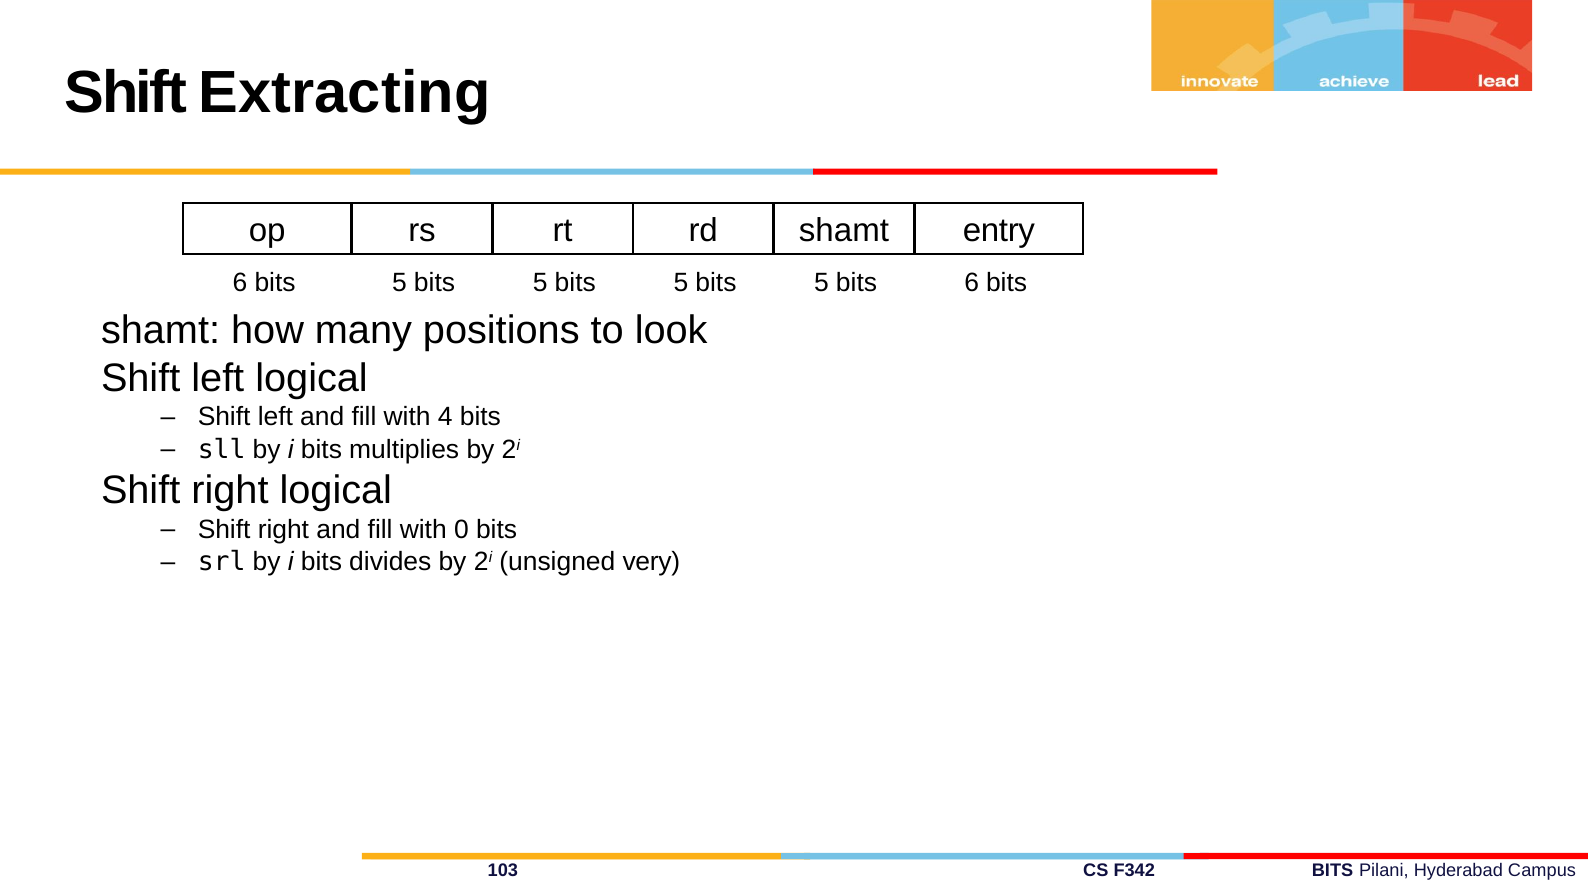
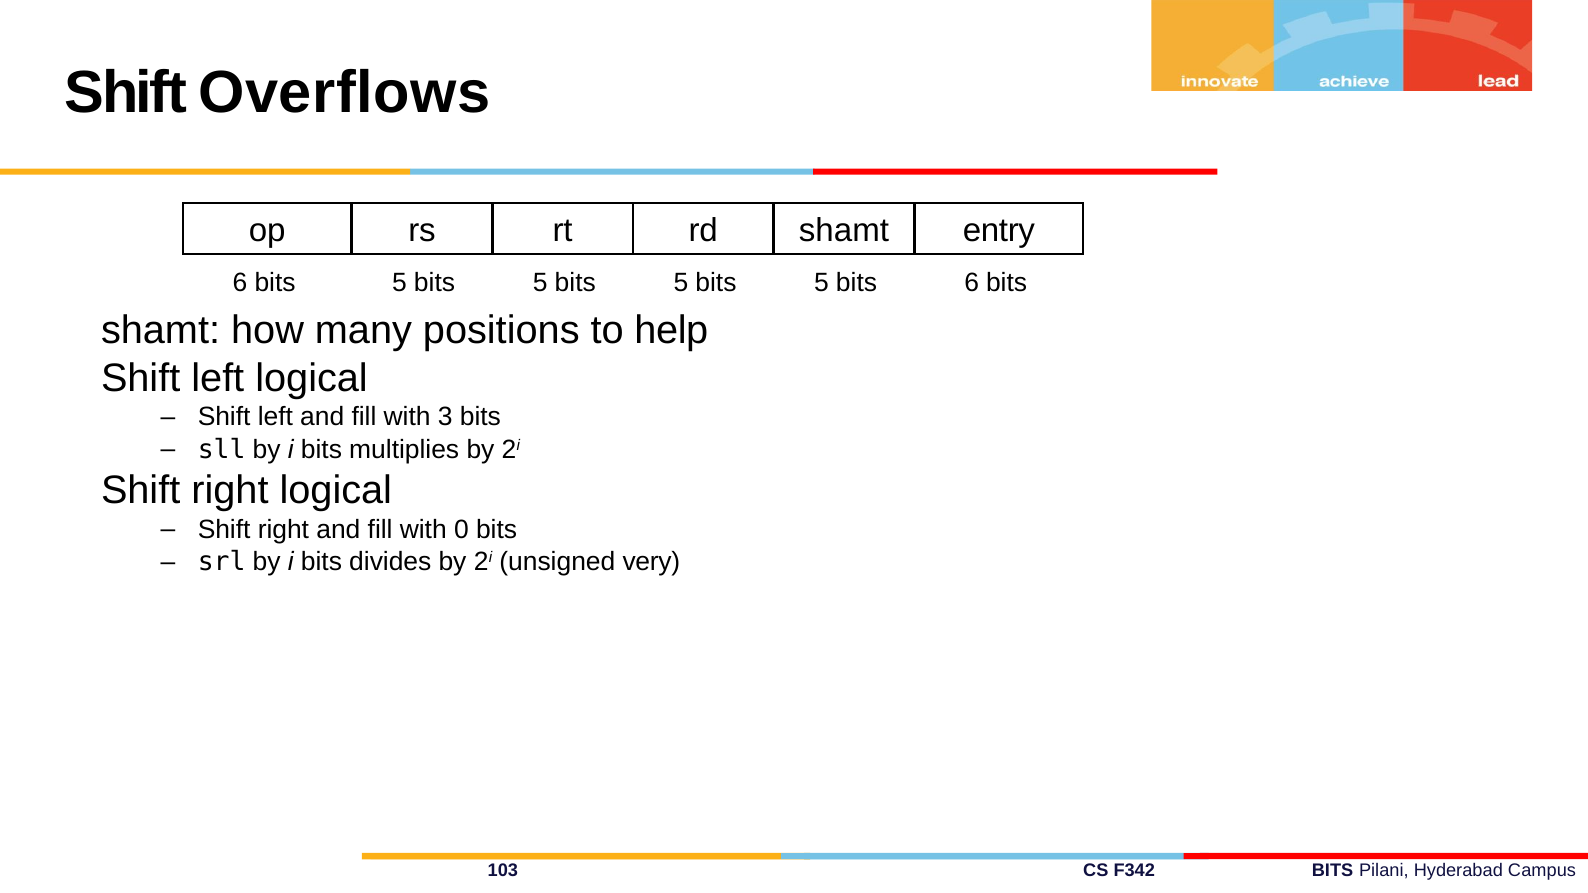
Extracting: Extracting -> Overflows
look: look -> help
4: 4 -> 3
